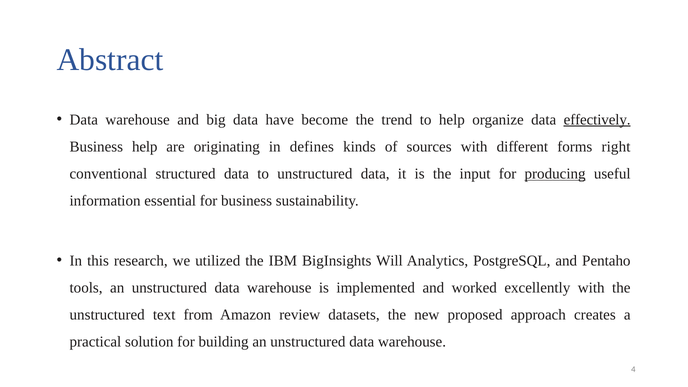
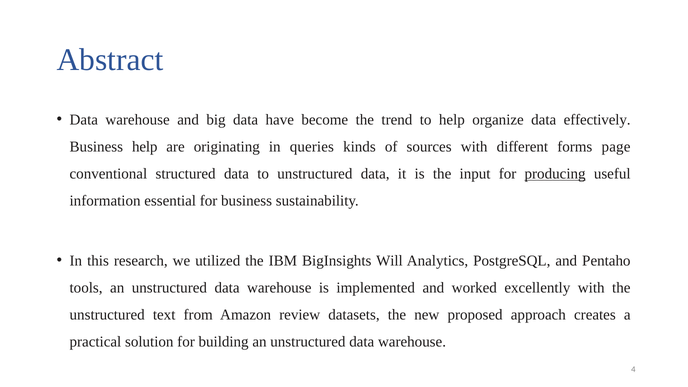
effectively underline: present -> none
defines: defines -> queries
right: right -> page
